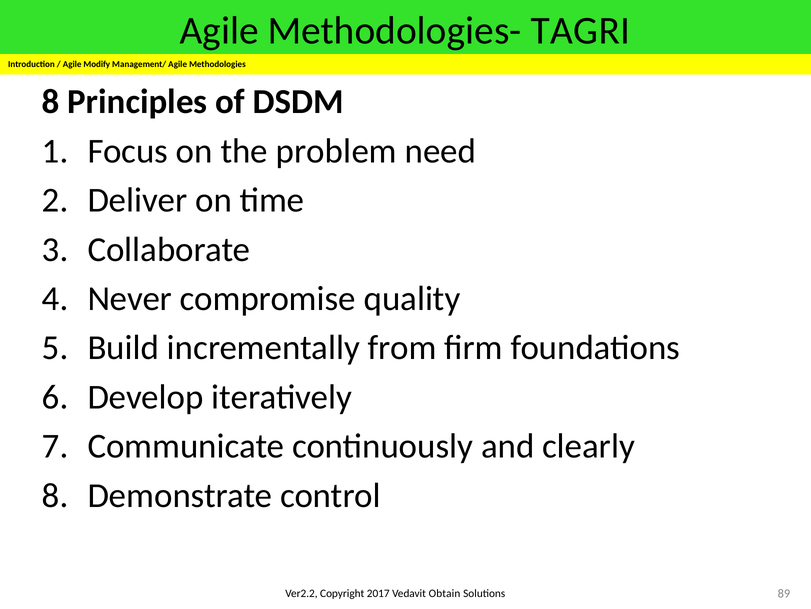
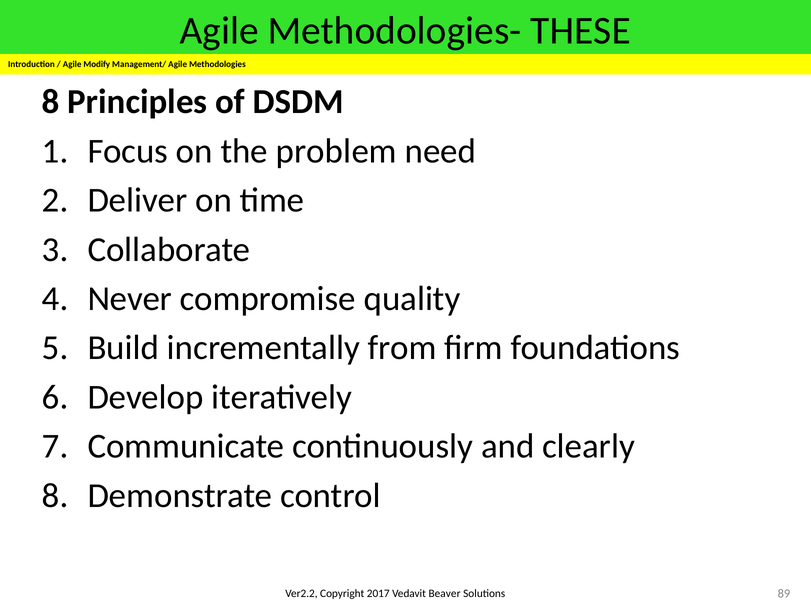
TAGRI: TAGRI -> THESE
Obtain: Obtain -> Beaver
